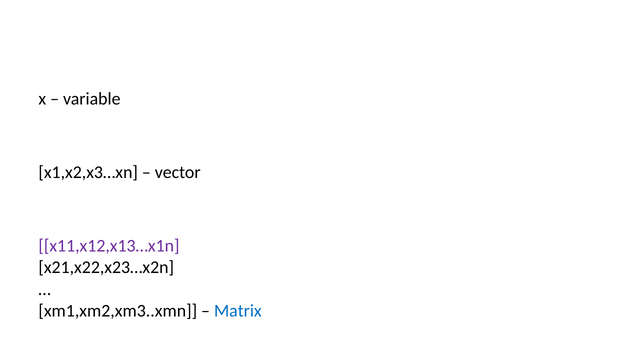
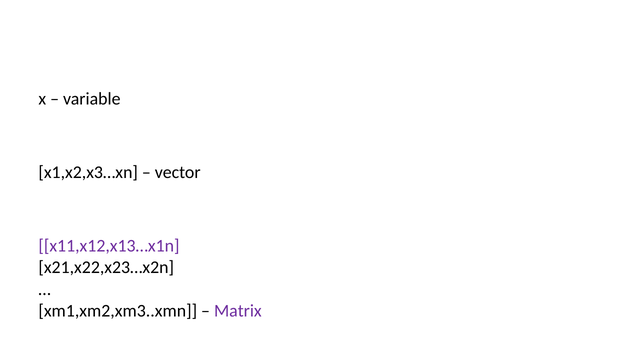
Matrix colour: blue -> purple
